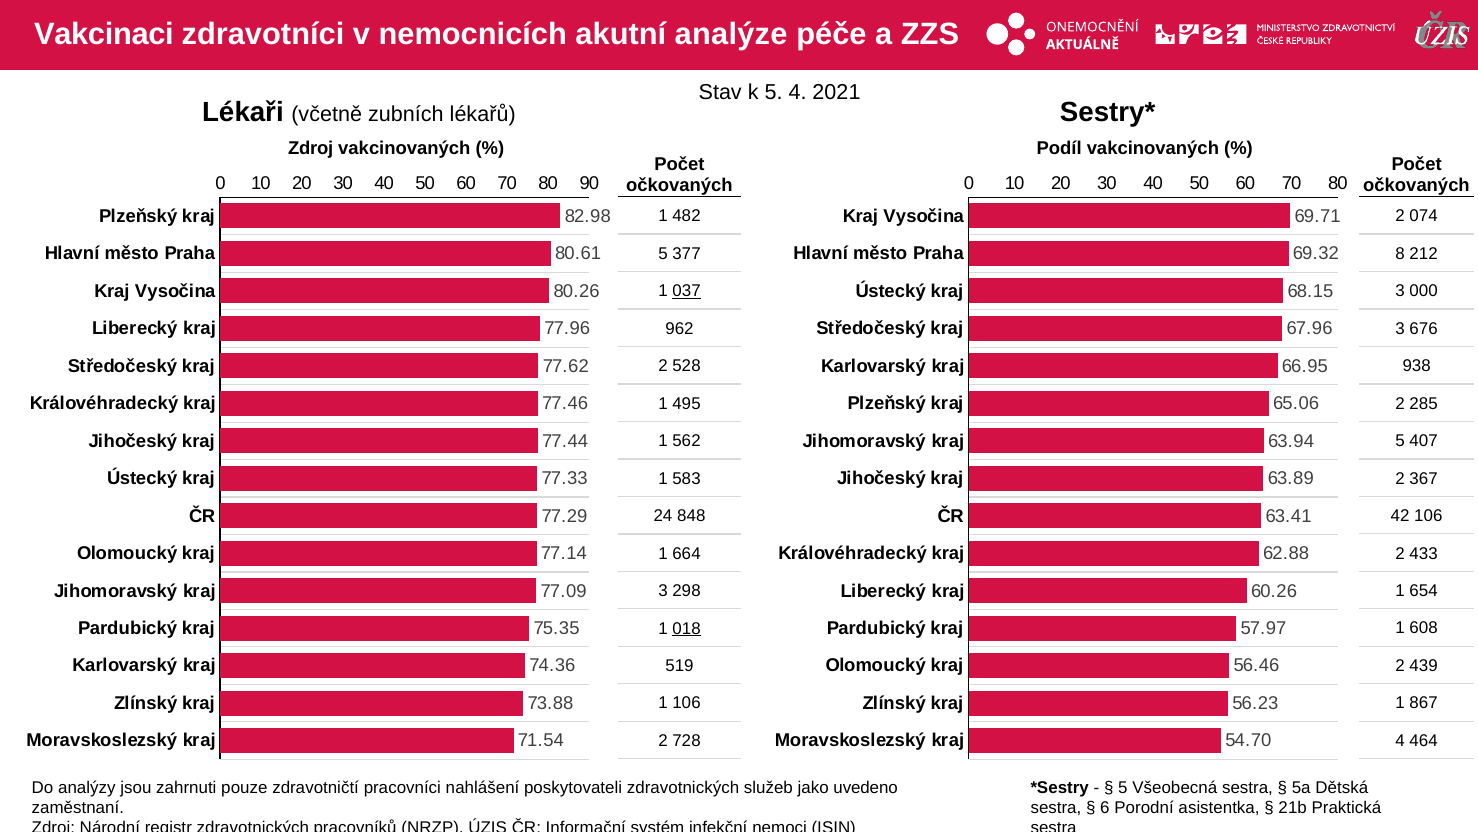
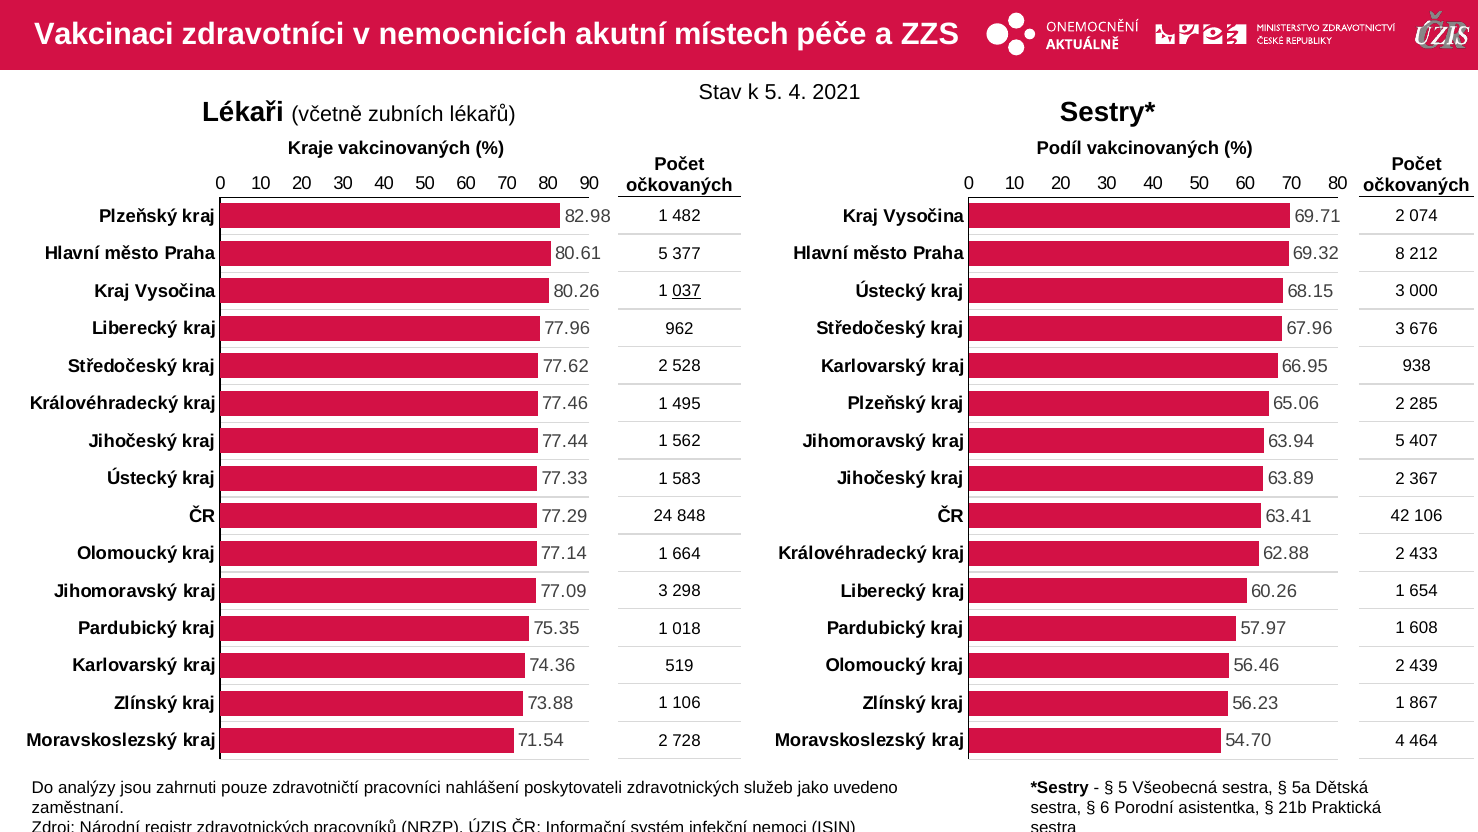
analýze: analýze -> místech
Zdroj at (311, 149): Zdroj -> Kraje
018 underline: present -> none
